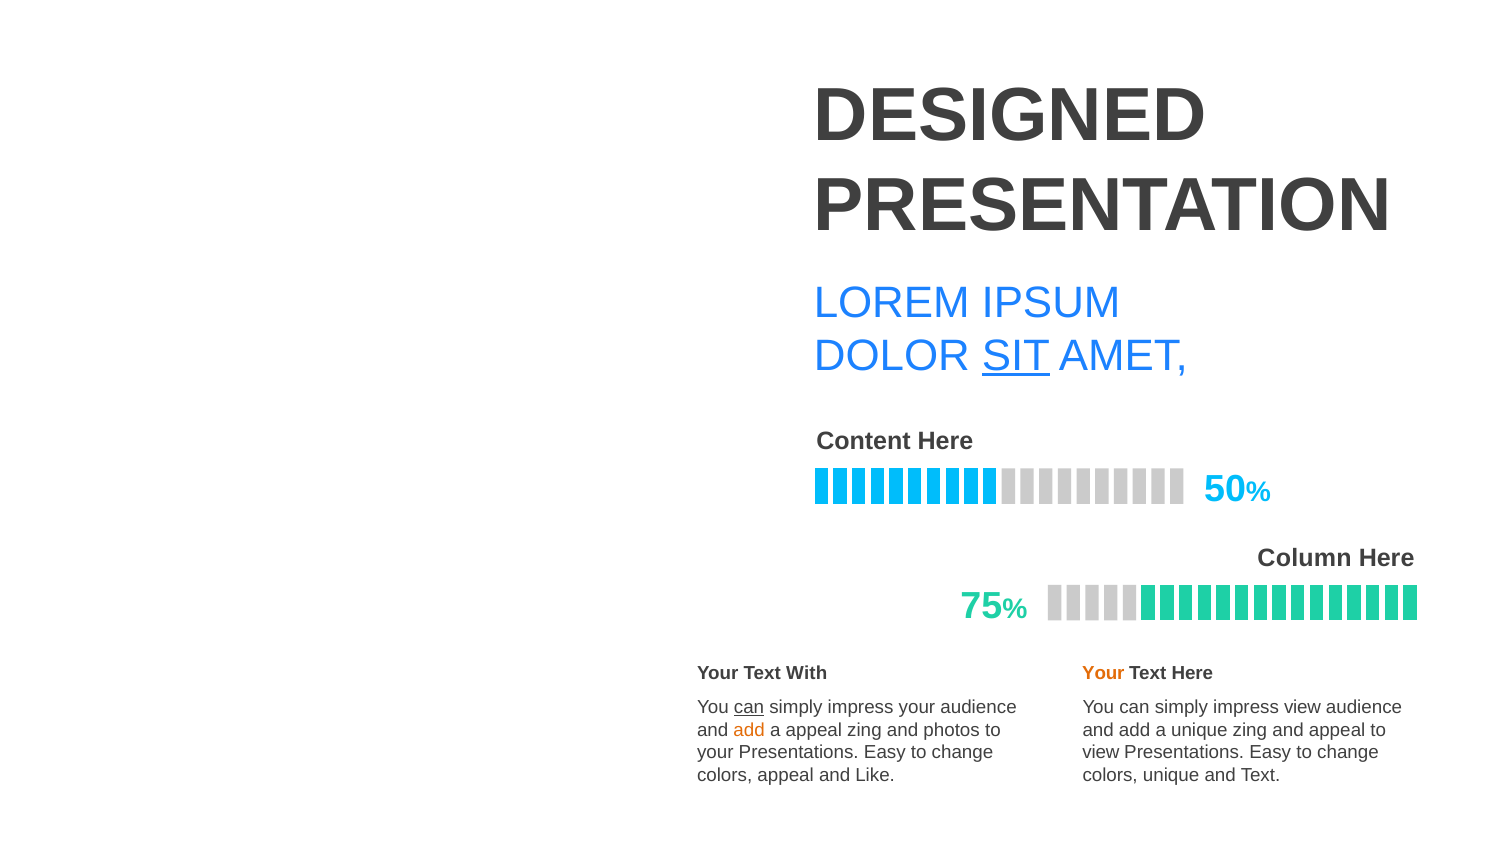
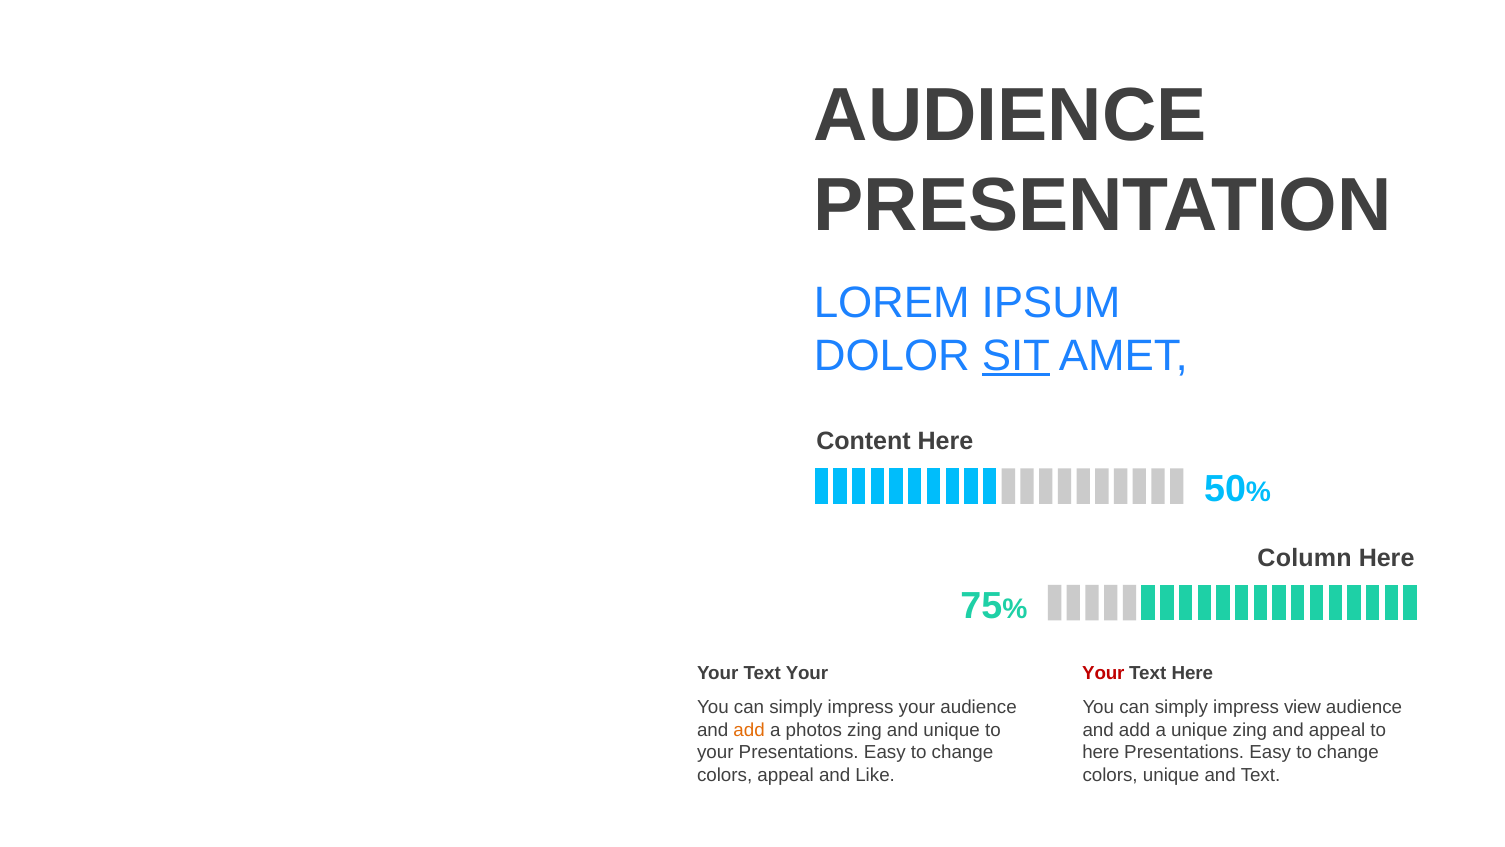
DESIGNED at (1010, 116): DESIGNED -> AUDIENCE
Your Text With: With -> Your
Your at (1103, 673) colour: orange -> red
can at (749, 707) underline: present -> none
a appeal: appeal -> photos
and photos: photos -> unique
view at (1101, 752): view -> here
